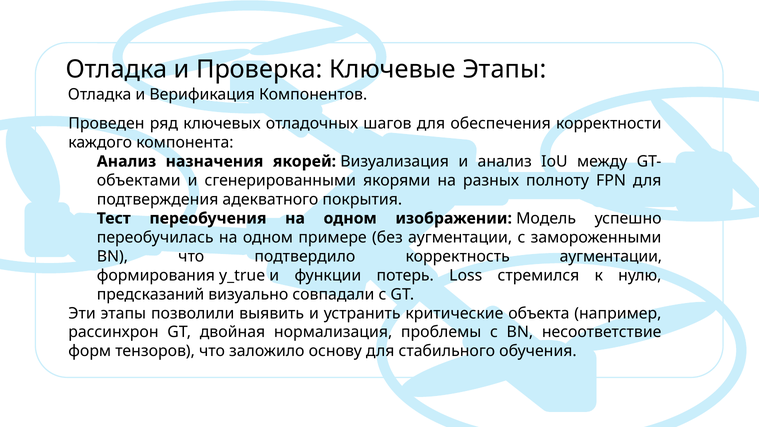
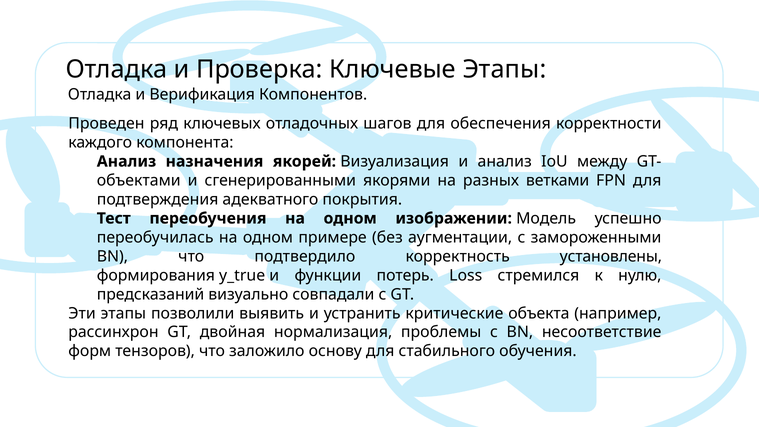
полноту: полноту -> ветками
корректность аугментации: аугментации -> установлены
